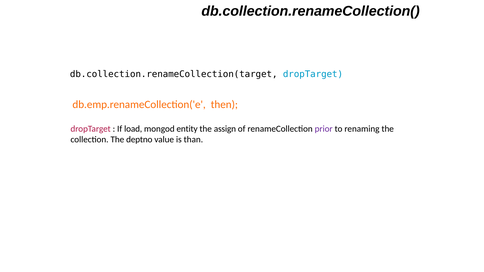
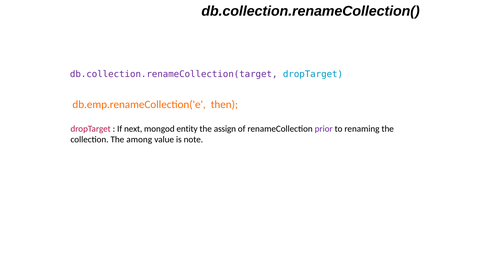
db.collection.renameCollection(target colour: black -> purple
load: load -> next
deptno: deptno -> among
than: than -> note
